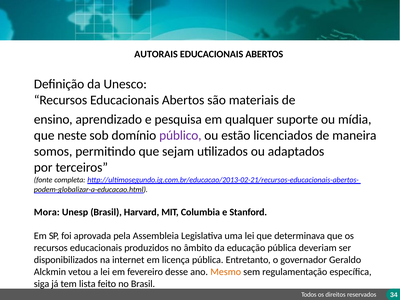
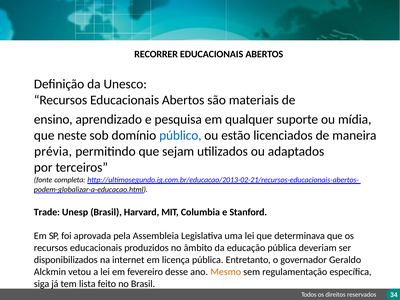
AUTORAIS: AUTORAIS -> RECORRER
público colour: purple -> blue
somos: somos -> prévia
Mora: Mora -> Trade
